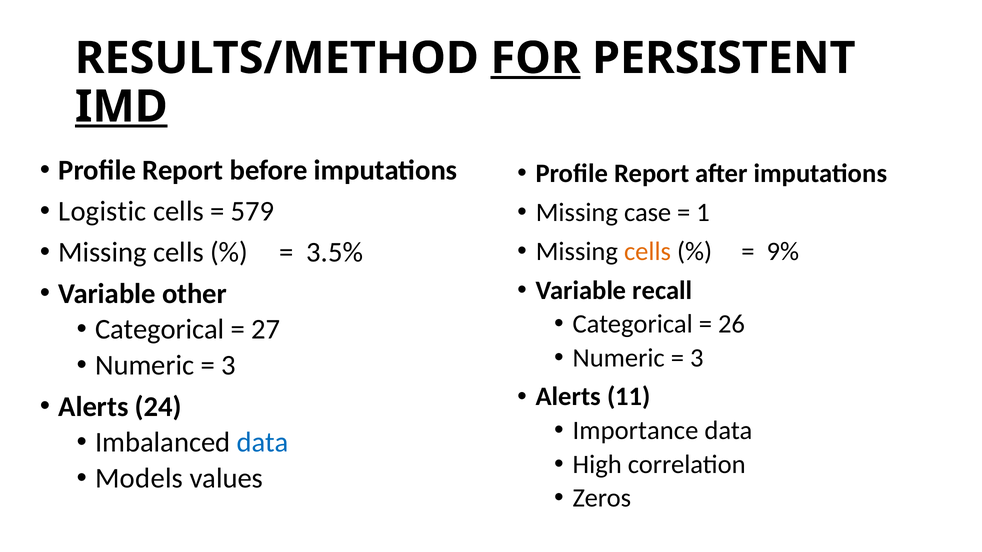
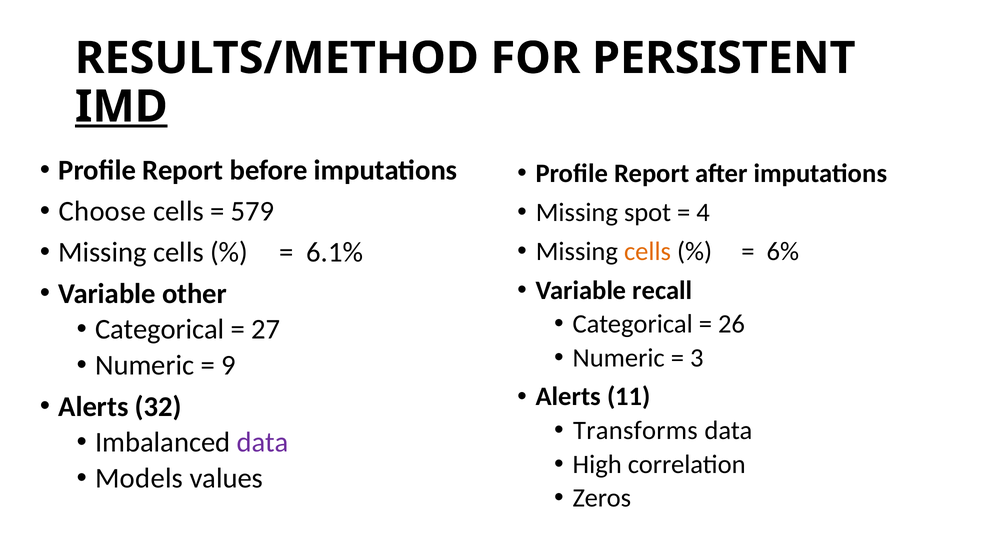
FOR underline: present -> none
Logistic: Logistic -> Choose
case: case -> spot
1: 1 -> 4
9%: 9% -> 6%
3.5%: 3.5% -> 6.1%
3 at (229, 366): 3 -> 9
24: 24 -> 32
Importance: Importance -> Transforms
data at (263, 443) colour: blue -> purple
